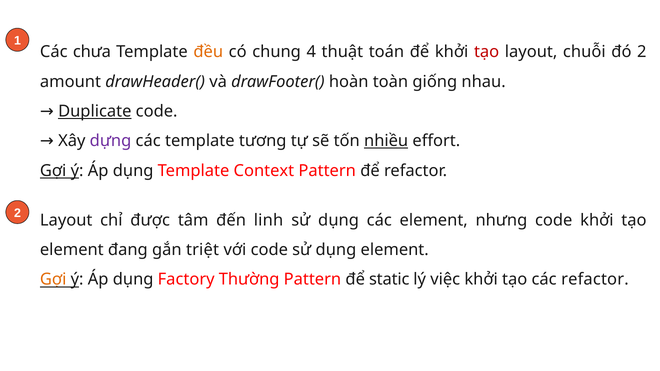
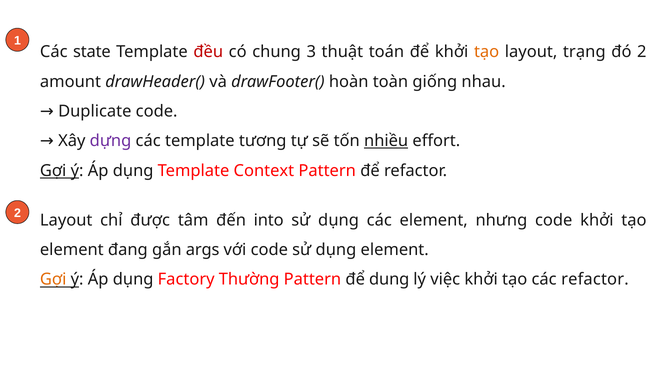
chưa: chưa -> state
đều colour: orange -> red
4: 4 -> 3
tạo at (487, 52) colour: red -> orange
chuỗi: chuỗi -> trạng
Duplicate underline: present -> none
linh: linh -> into
triệt: triệt -> args
static: static -> dung
